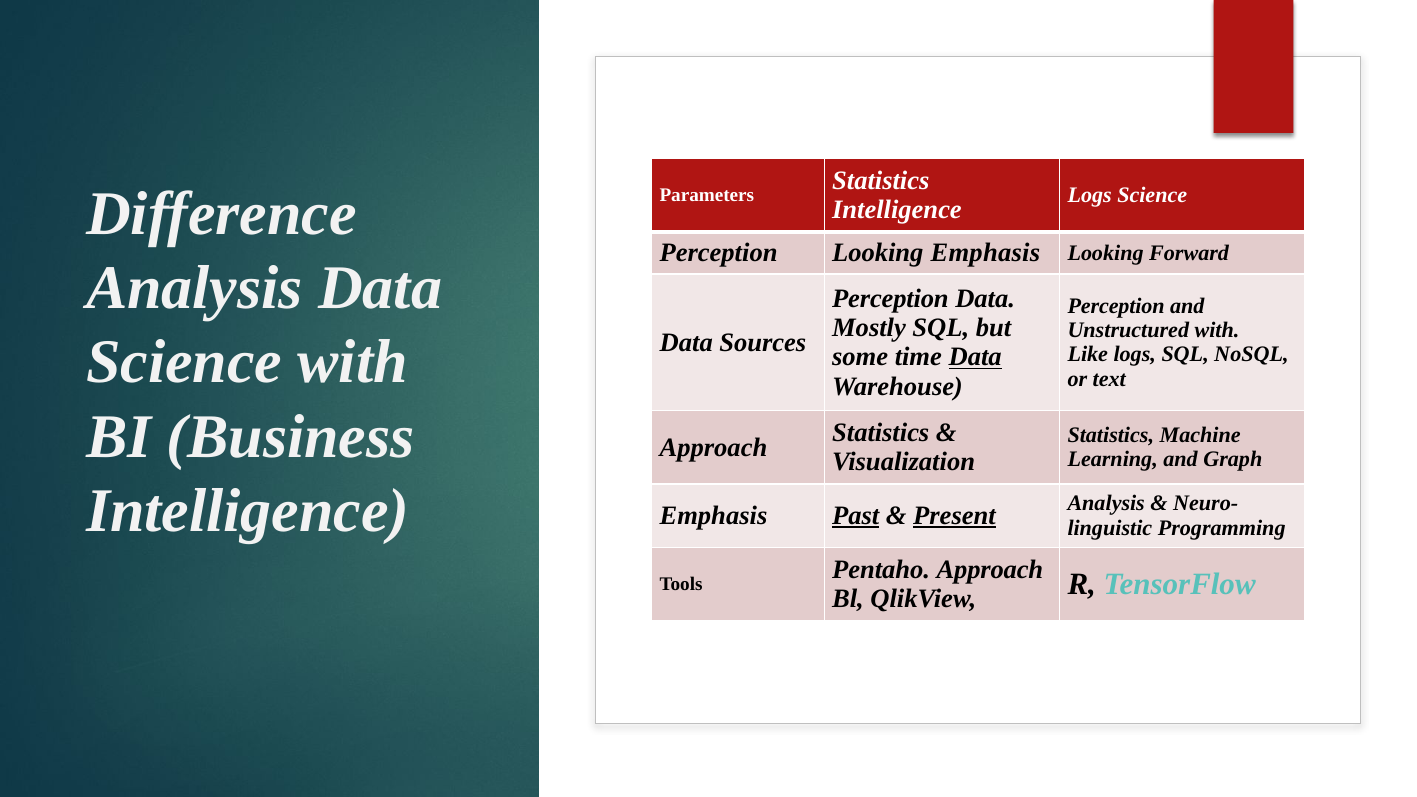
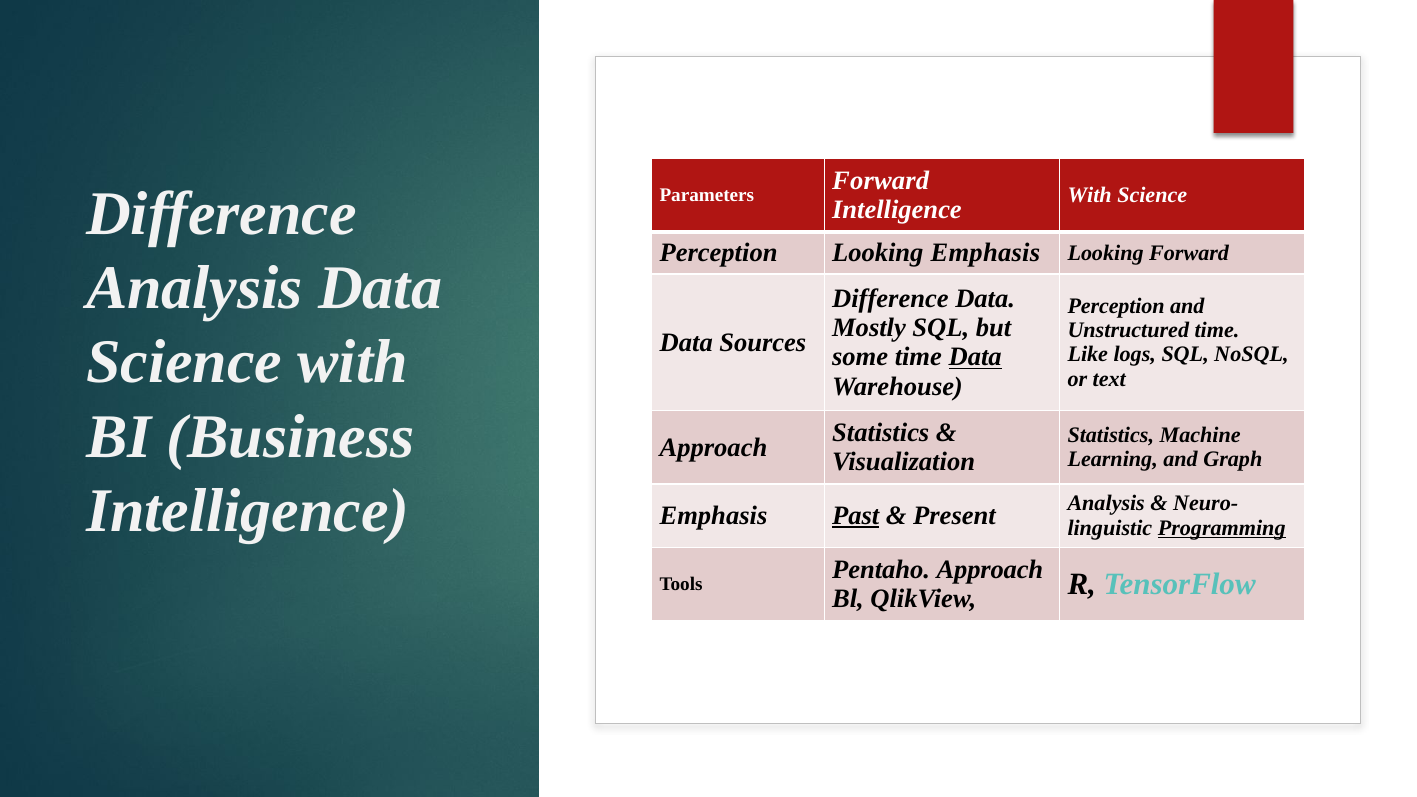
Statistics at (881, 181): Statistics -> Forward
Logs at (1090, 195): Logs -> With
Perception at (890, 298): Perception -> Difference
Unstructured with: with -> time
Present underline: present -> none
Programming underline: none -> present
